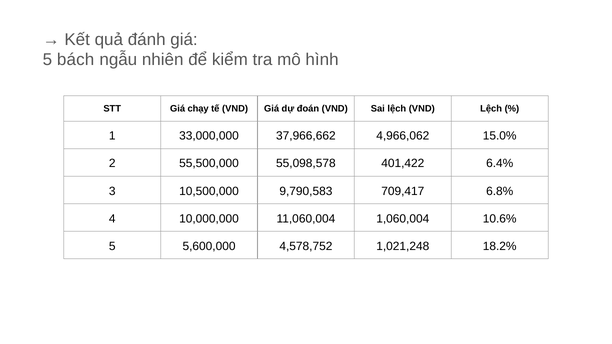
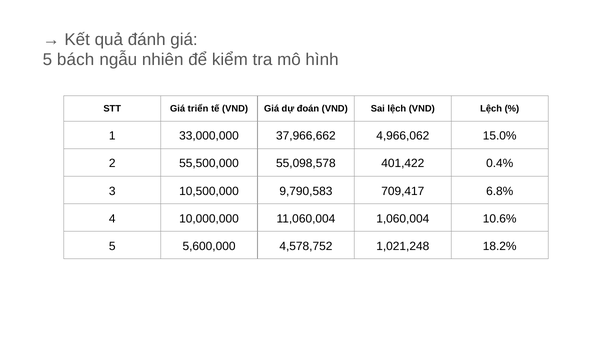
chạy: chạy -> triển
6.4%: 6.4% -> 0.4%
